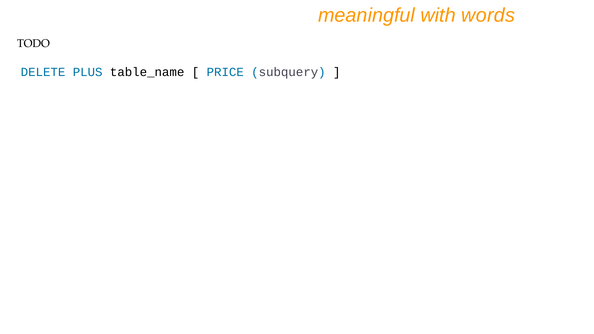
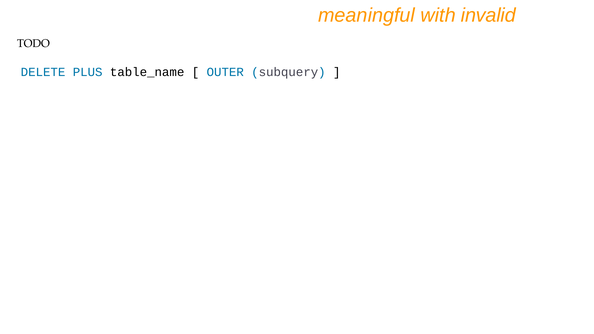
words: words -> invalid
PRICE: PRICE -> OUTER
